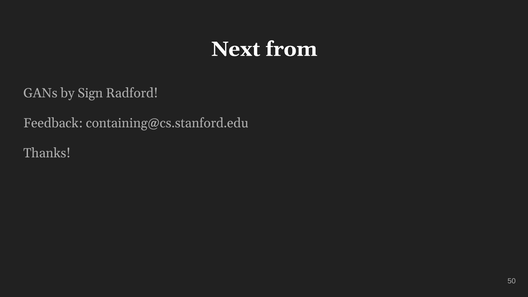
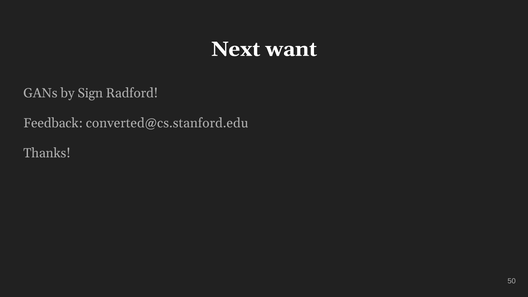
from: from -> want
containing@cs.stanford.edu: containing@cs.stanford.edu -> converted@cs.stanford.edu
